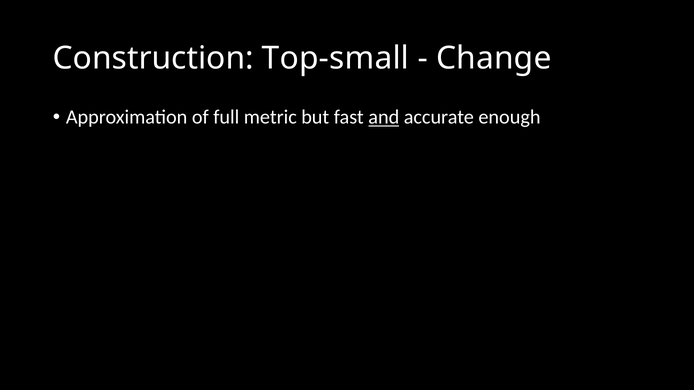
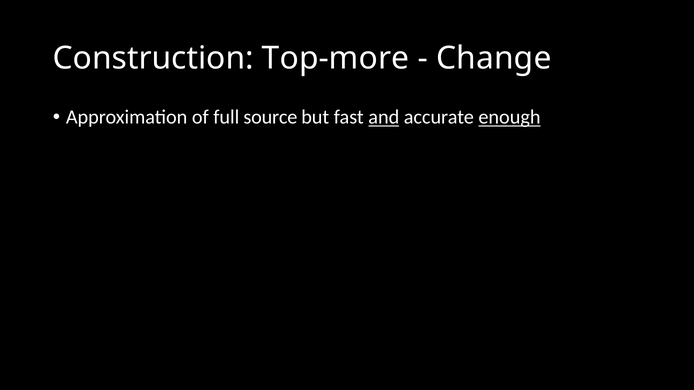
Top-small: Top-small -> Top-more
metric: metric -> source
enough underline: none -> present
